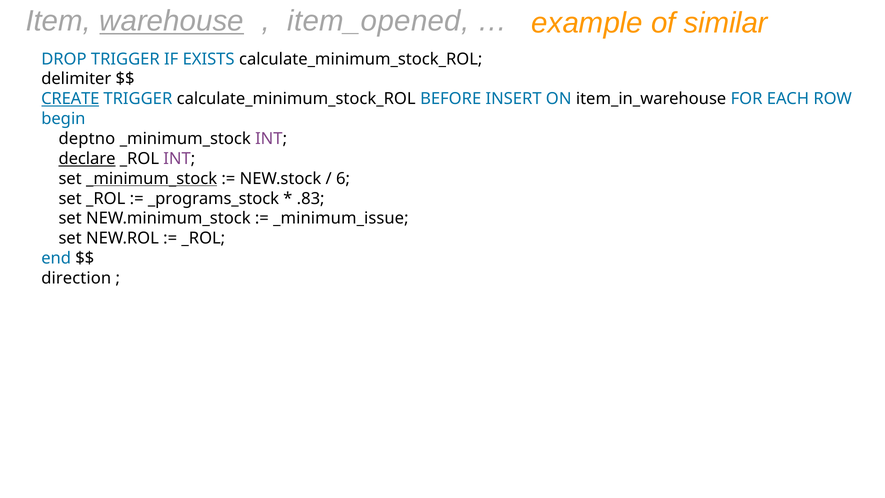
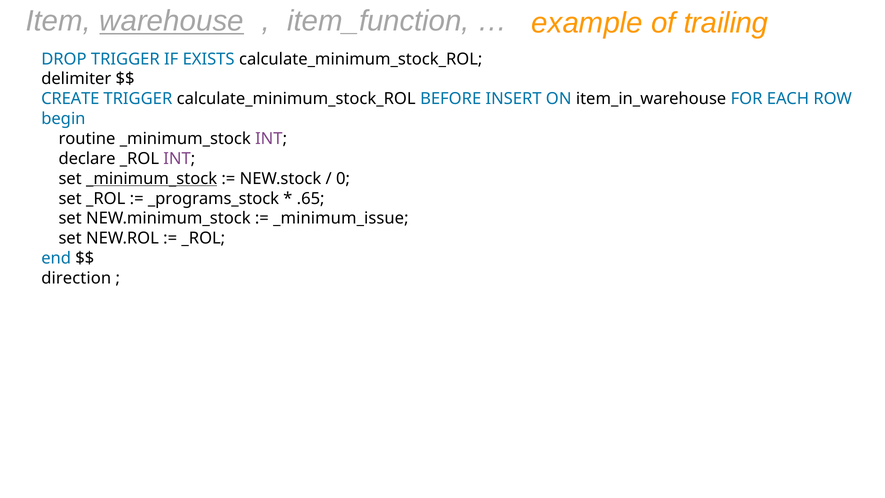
item_opened: item_opened -> item_function
similar: similar -> trailing
CREATE underline: present -> none
deptno: deptno -> routine
declare underline: present -> none
6: 6 -> 0
.83: .83 -> .65
